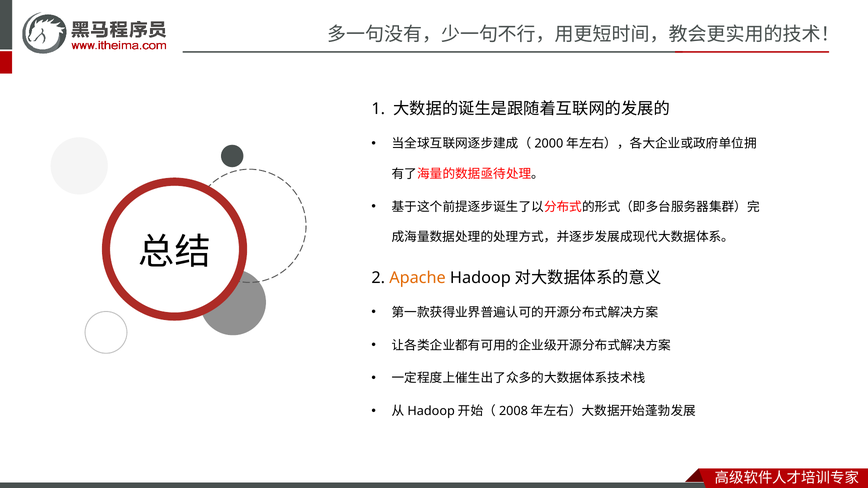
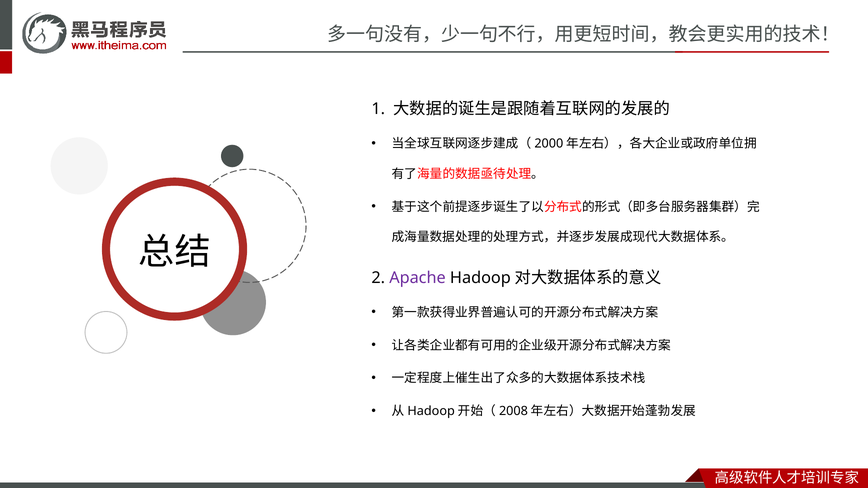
Apache colour: orange -> purple
